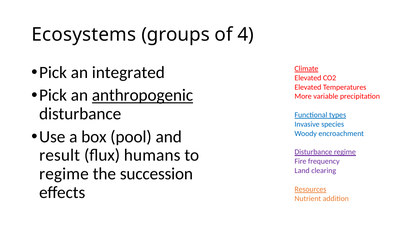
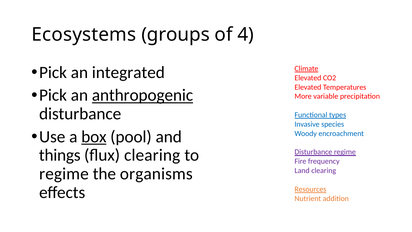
box underline: none -> present
result: result -> things
flux humans: humans -> clearing
succession: succession -> organisms
